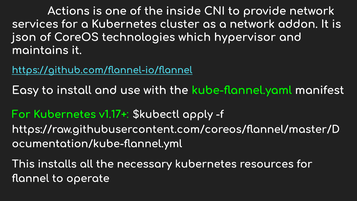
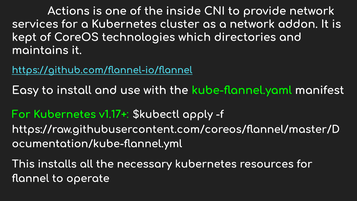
json: json -> kept
hypervisor: hypervisor -> directories
